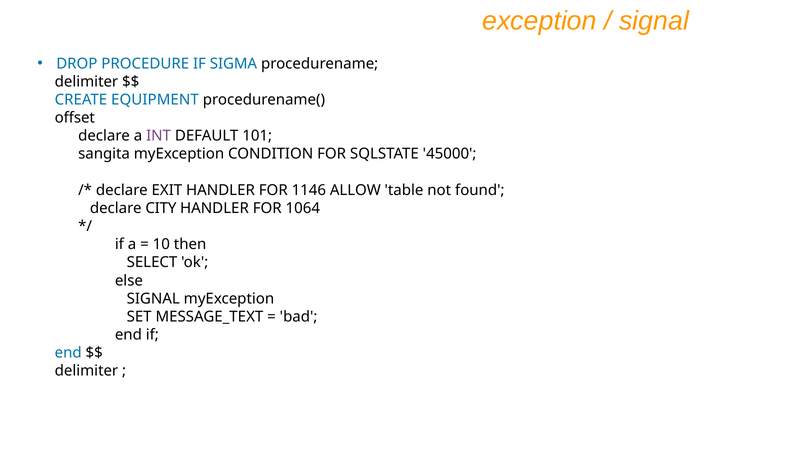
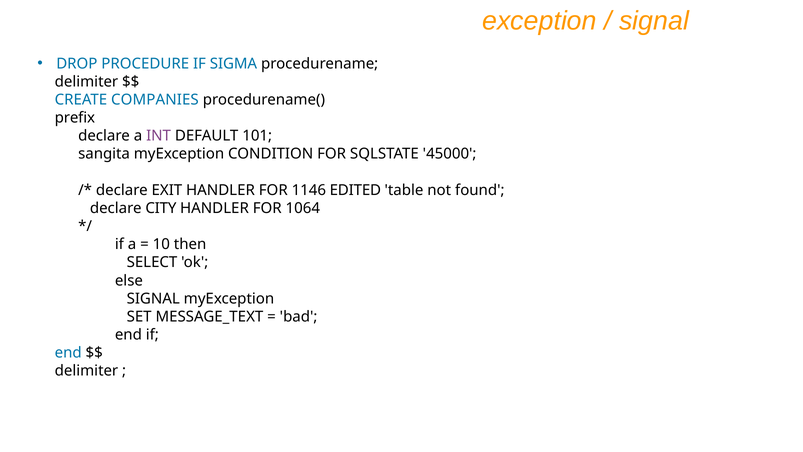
EQUIPMENT: EQUIPMENT -> COMPANIES
offset: offset -> prefix
ALLOW: ALLOW -> EDITED
